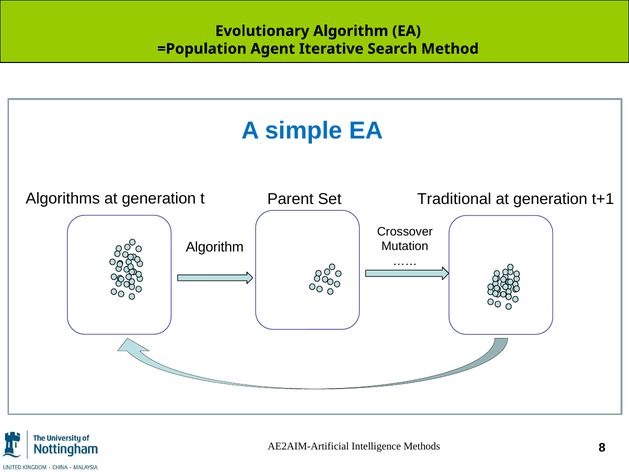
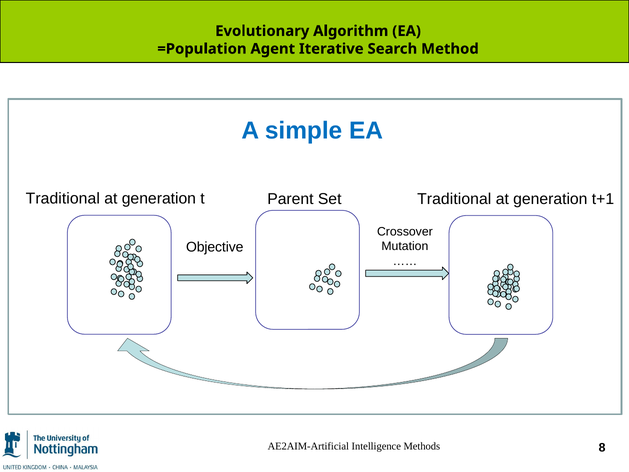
Algorithms at (63, 198): Algorithms -> Traditional
Algorithm at (215, 247): Algorithm -> Objective
